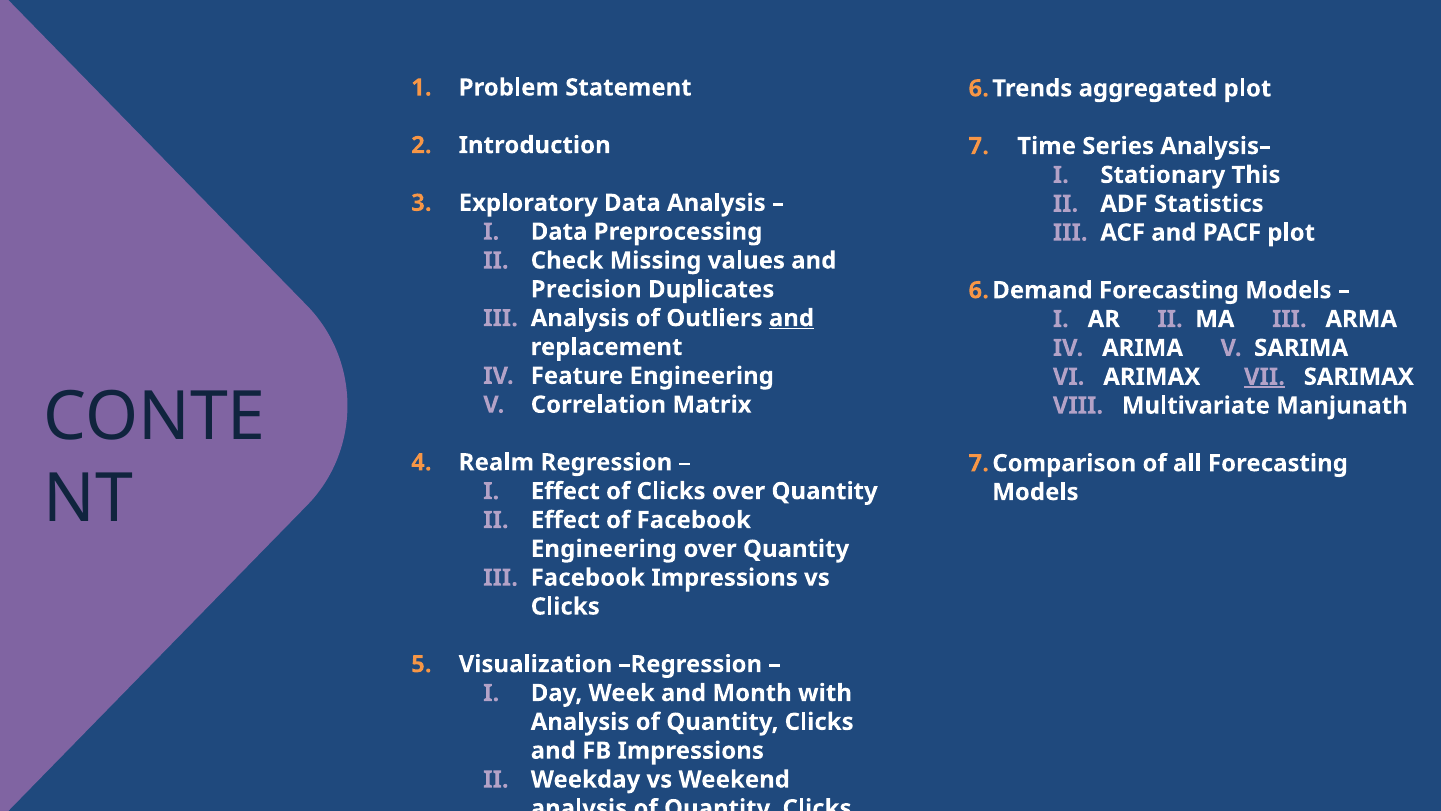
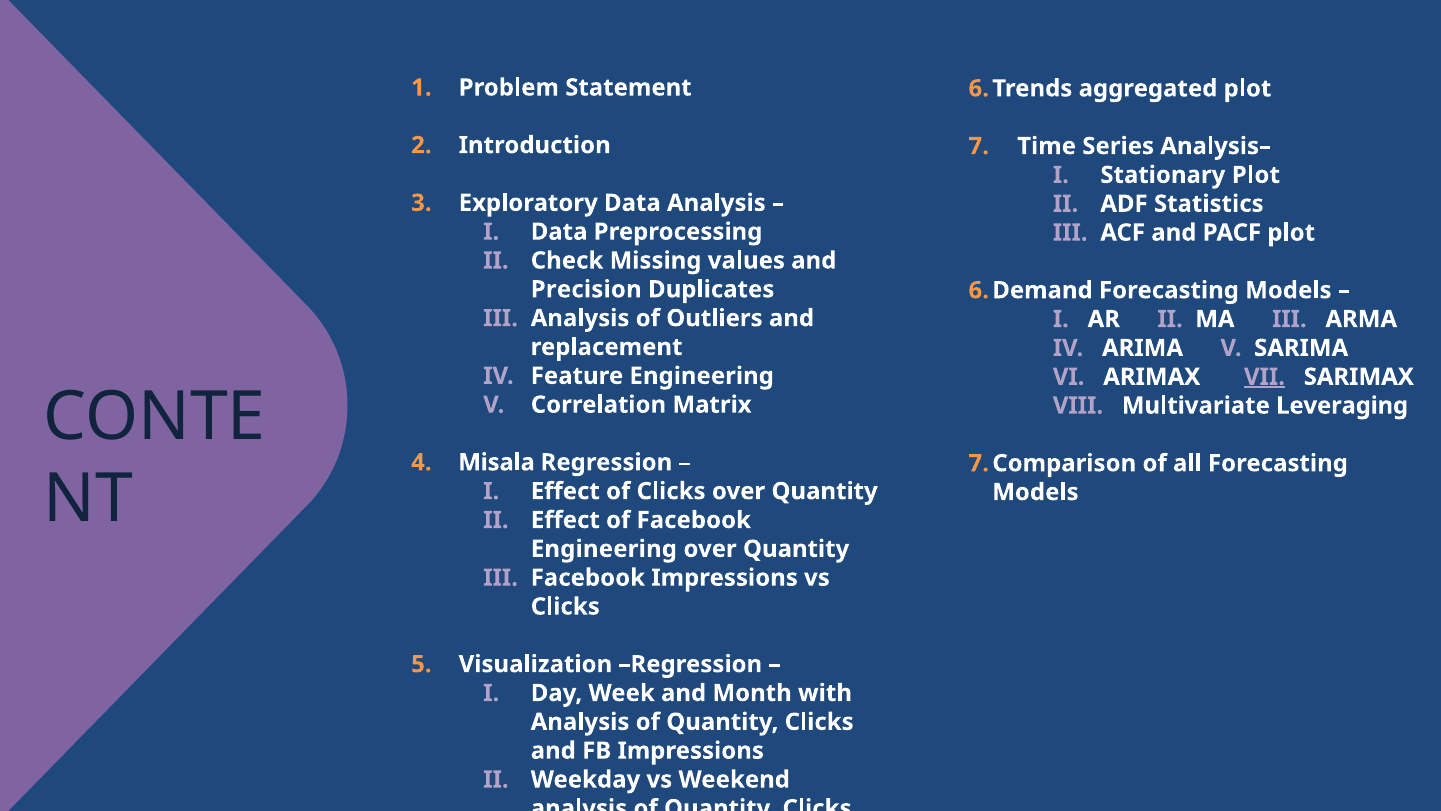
Stationary This: This -> Plot
and at (791, 318) underline: present -> none
Manjunath: Manjunath -> Leveraging
Realm: Realm -> Misala
